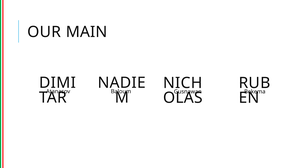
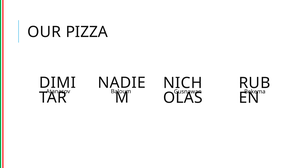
MAIN: MAIN -> PIZZA
